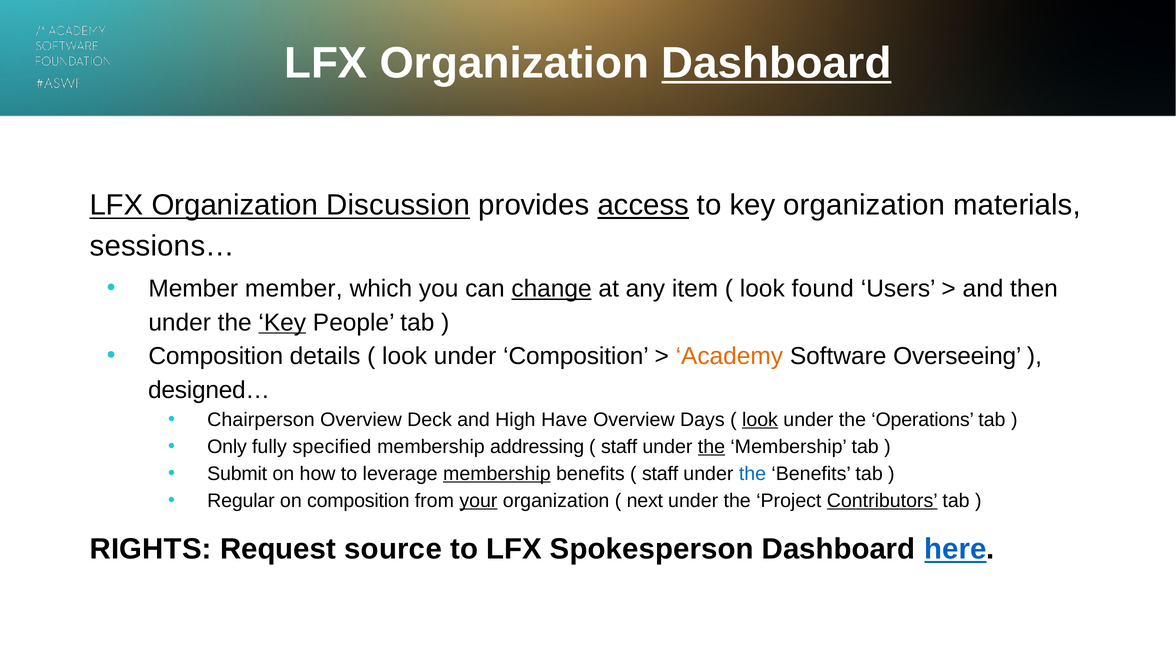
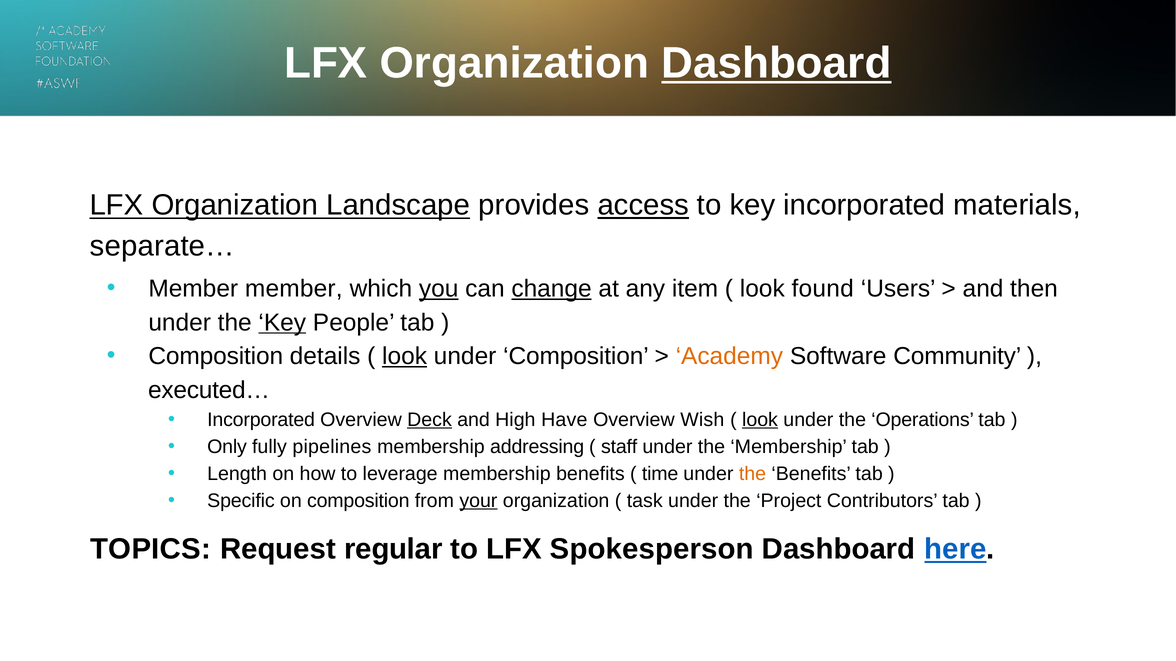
Discussion: Discussion -> Landscape
key organization: organization -> incorporated
sessions…: sessions… -> separate…
you underline: none -> present
look at (405, 357) underline: none -> present
Overseeing: Overseeing -> Community
designed…: designed… -> executed…
Chairperson at (261, 420): Chairperson -> Incorporated
Deck underline: none -> present
Days: Days -> Wish
specified: specified -> pipelines
the at (711, 447) underline: present -> none
Submit: Submit -> Length
membership at (497, 474) underline: present -> none
staff at (660, 474): staff -> time
the at (752, 474) colour: blue -> orange
Regular: Regular -> Specific
next: next -> task
Contributors underline: present -> none
RIGHTS: RIGHTS -> TOPICS
source: source -> regular
